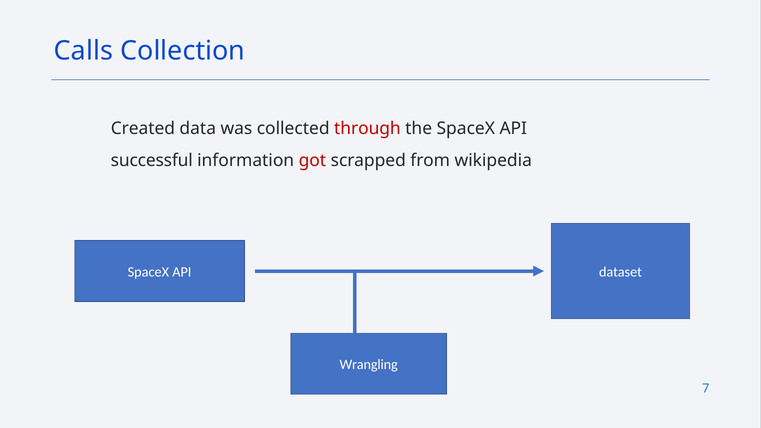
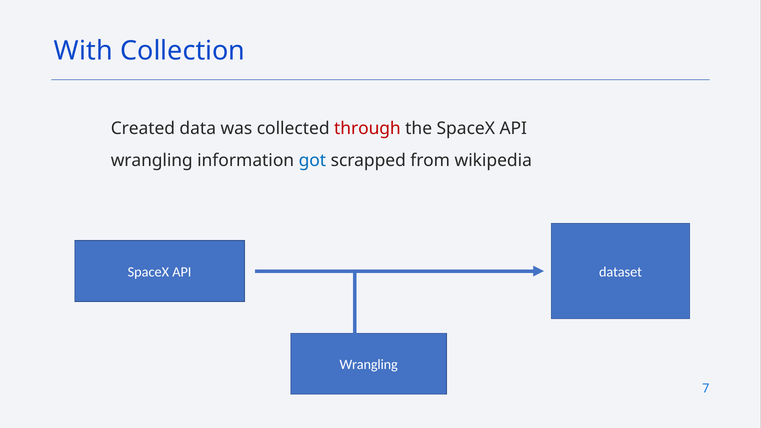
Calls: Calls -> With
successful at (152, 160): successful -> wrangling
got colour: red -> blue
